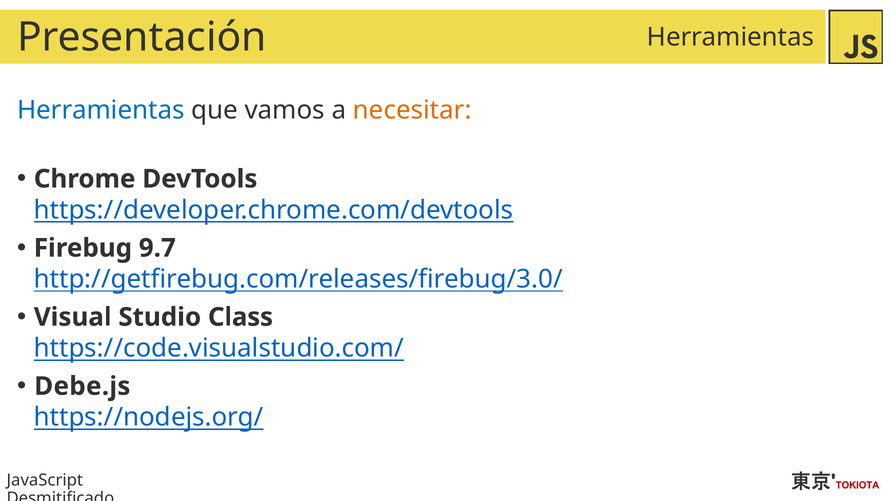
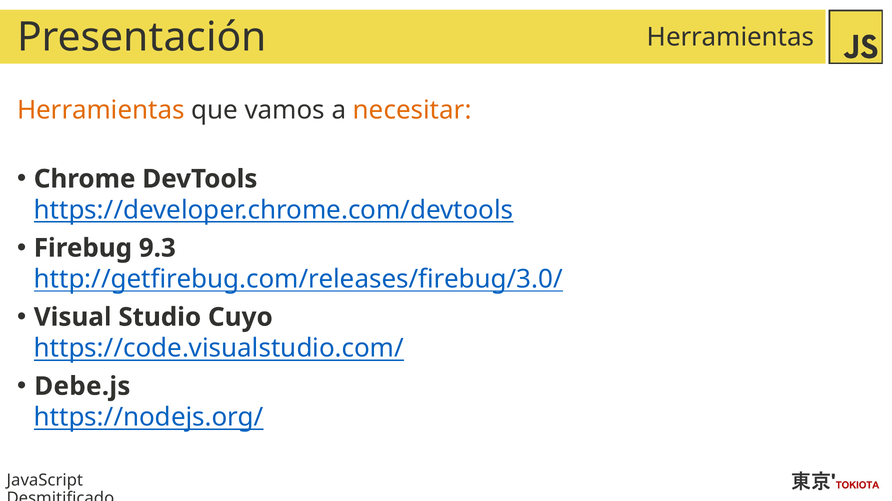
Herramientas at (101, 111) colour: blue -> orange
9.7: 9.7 -> 9.3
Class: Class -> Cuyo
